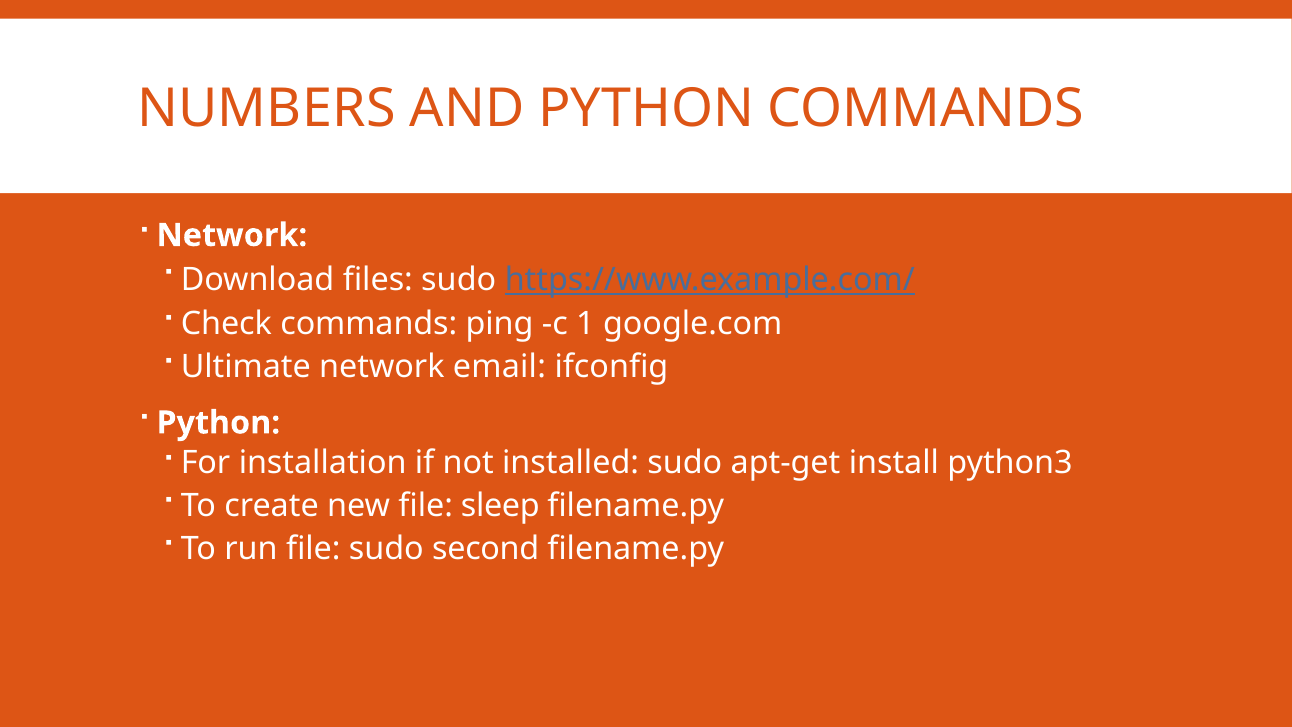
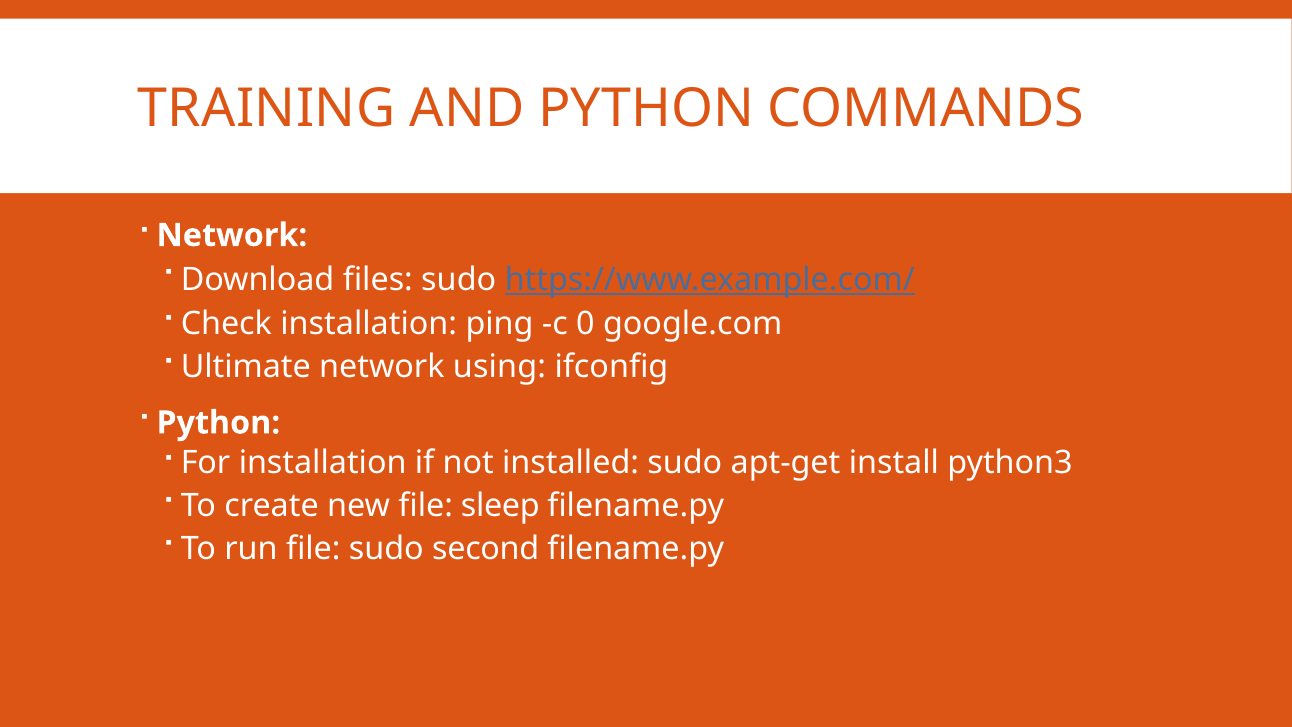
NUMBERS: NUMBERS -> TRAINING
Check commands: commands -> installation
1: 1 -> 0
email: email -> using
